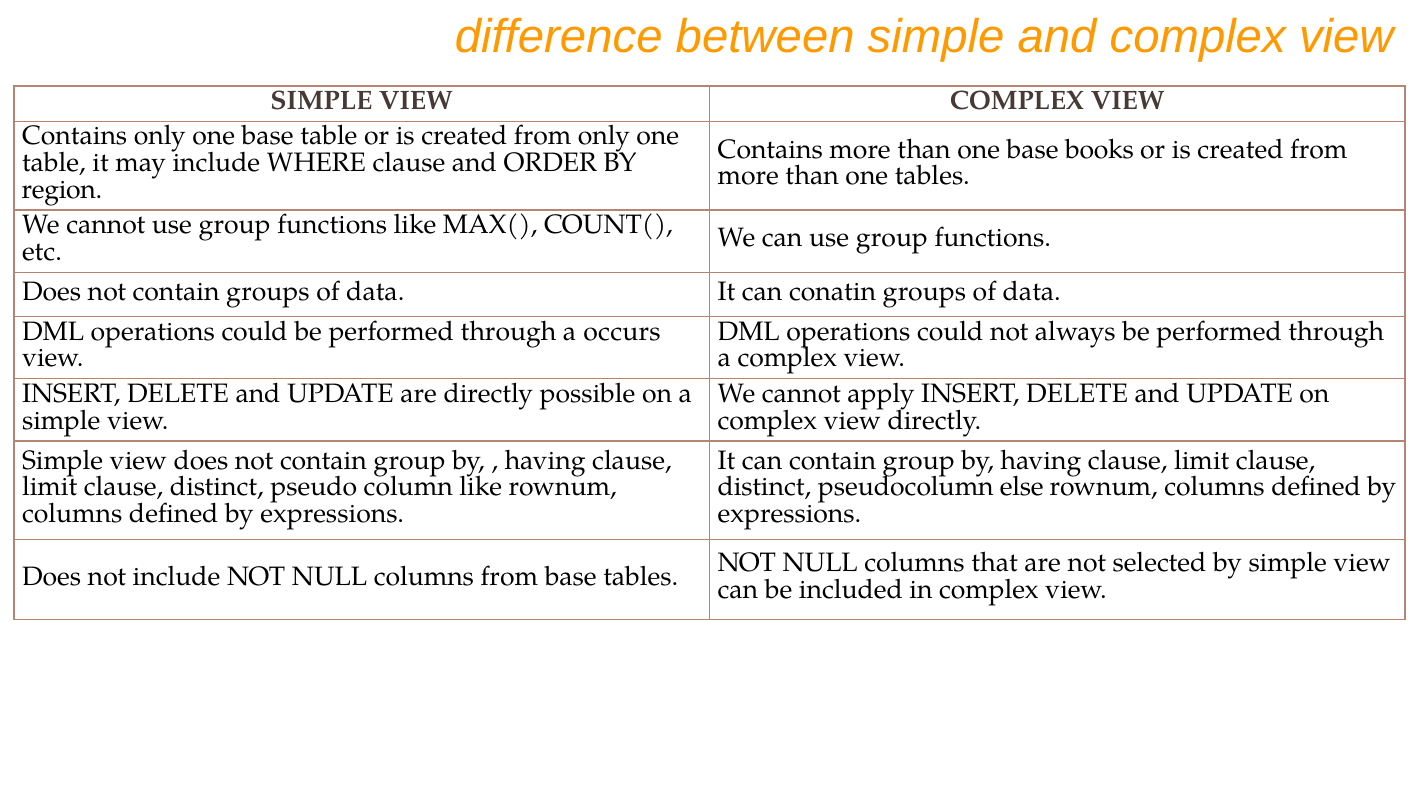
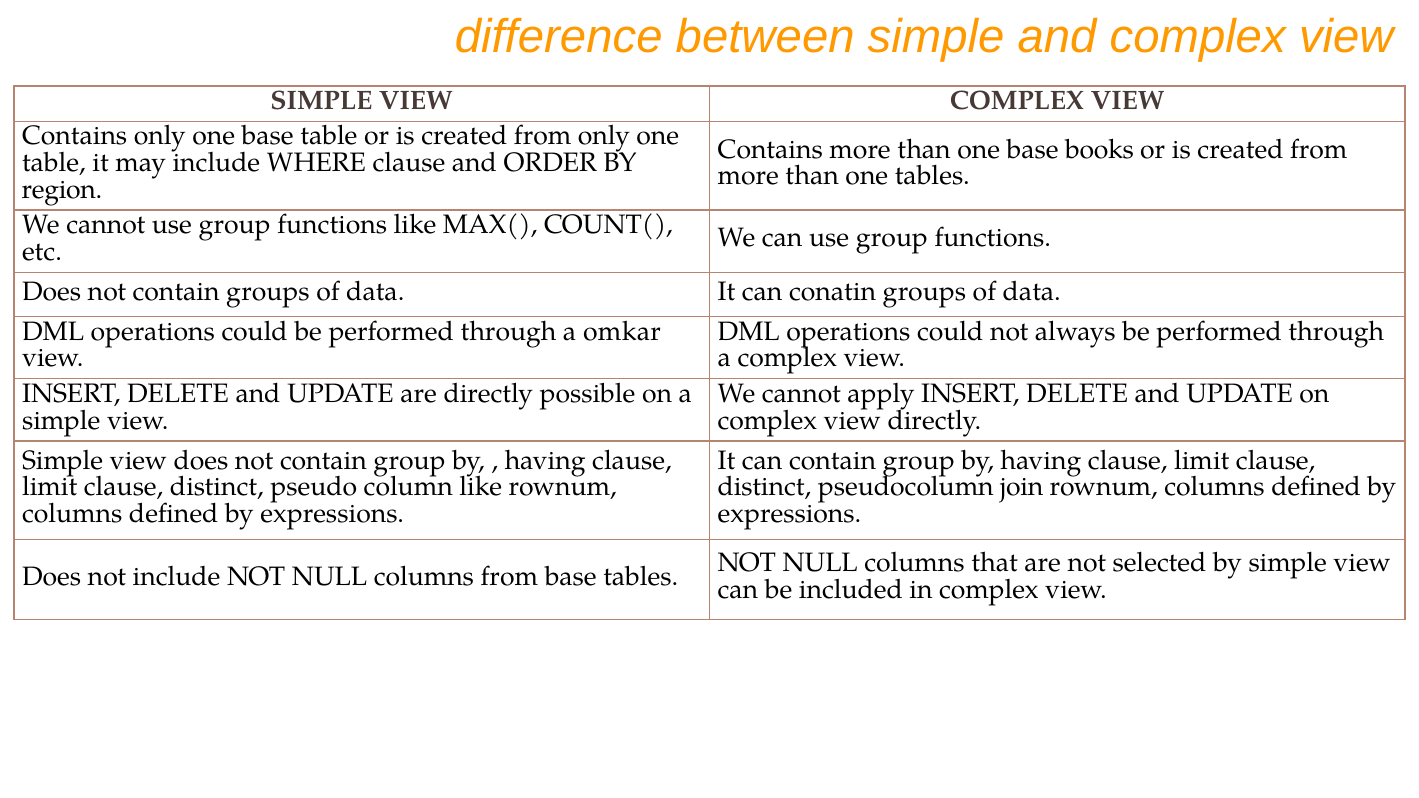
occurs: occurs -> omkar
else: else -> join
